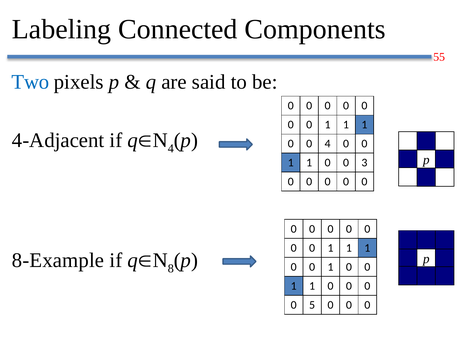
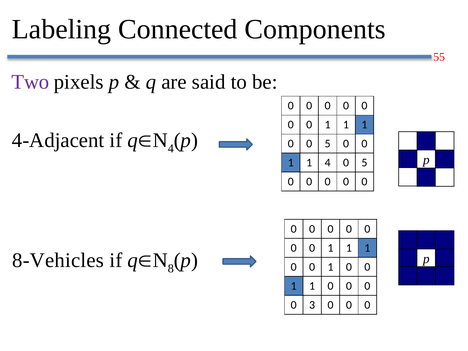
Two colour: blue -> purple
0 0 4: 4 -> 5
0 at (328, 163): 0 -> 4
3 at (364, 163): 3 -> 5
8-Example: 8-Example -> 8-Vehicles
5: 5 -> 3
